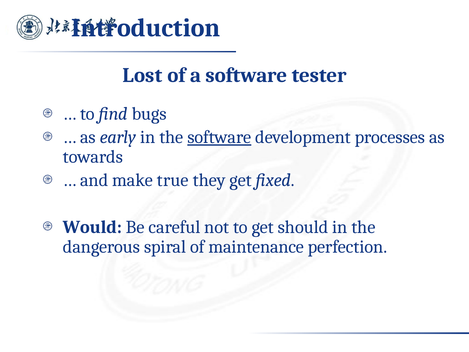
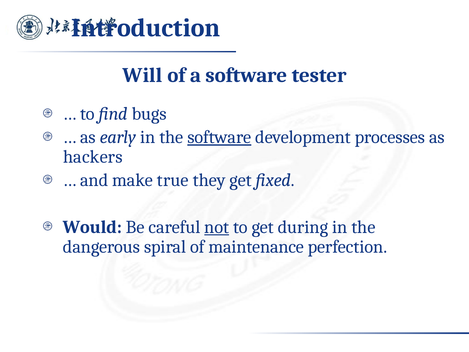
Lost: Lost -> Will
towards: towards -> hackers
not underline: none -> present
should: should -> during
